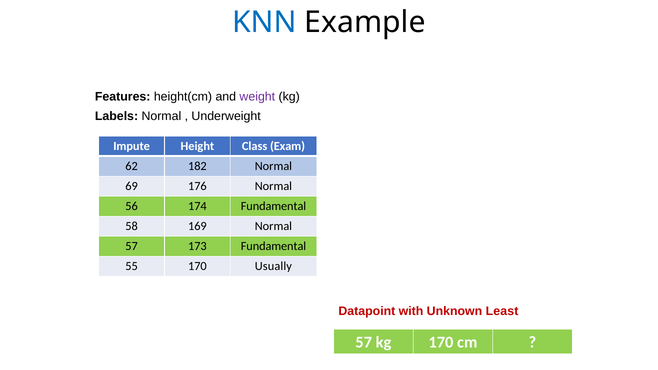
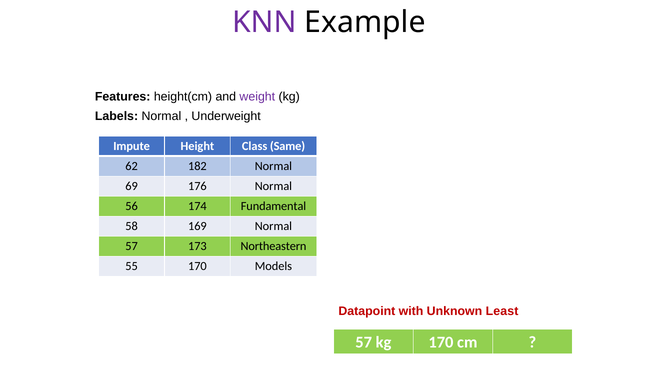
KNN colour: blue -> purple
Exam: Exam -> Same
173 Fundamental: Fundamental -> Northeastern
Usually: Usually -> Models
